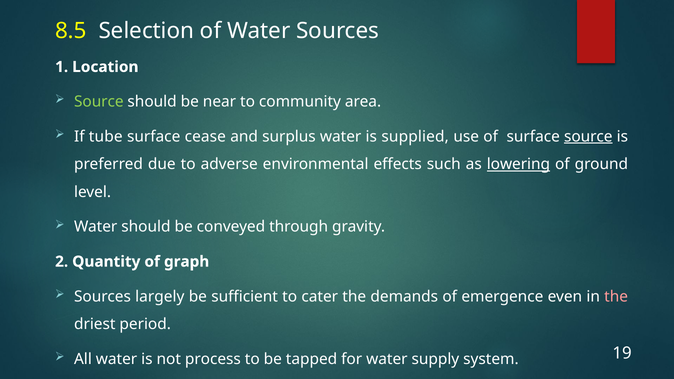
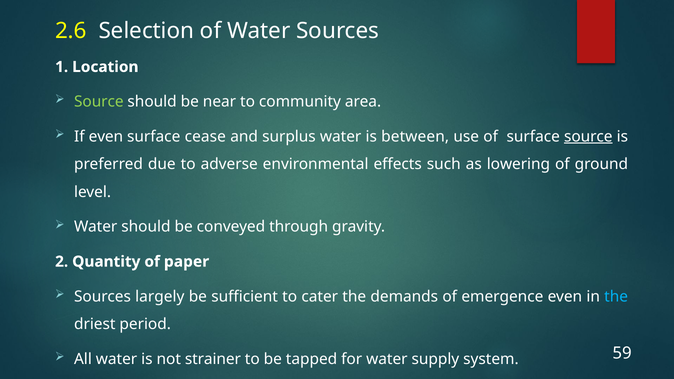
8.5: 8.5 -> 2.6
If tube: tube -> even
supplied: supplied -> between
lowering underline: present -> none
graph: graph -> paper
the at (616, 297) colour: pink -> light blue
process: process -> strainer
19: 19 -> 59
